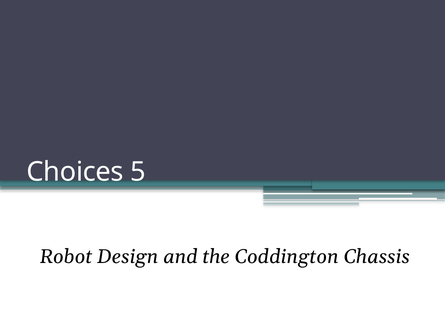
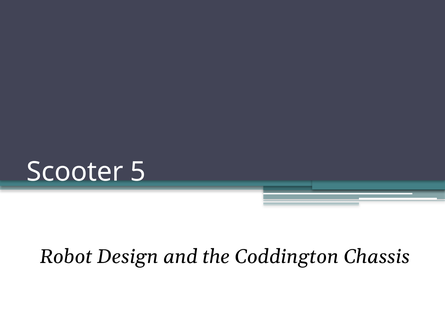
Choices: Choices -> Scooter
